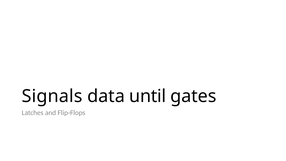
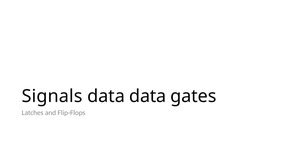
data until: until -> data
